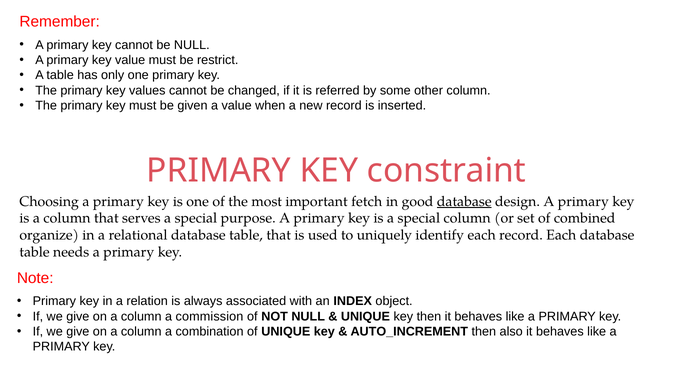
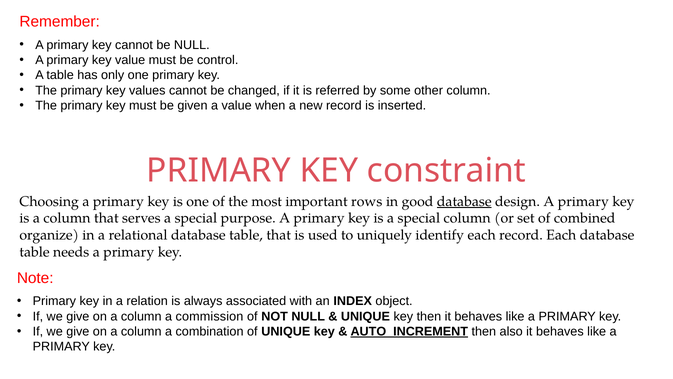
restrict: restrict -> control
fetch: fetch -> rows
AUTO_INCREMENT underline: none -> present
